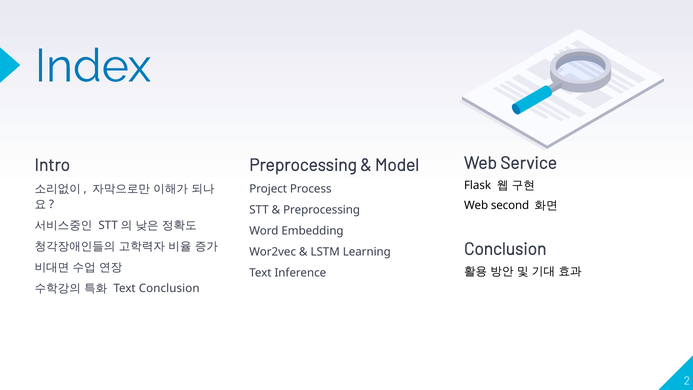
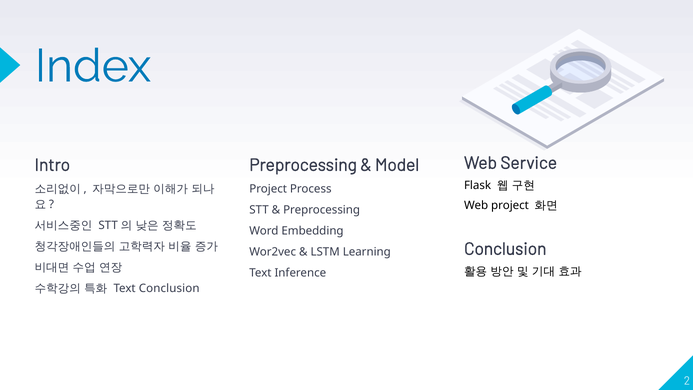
Web second: second -> project
